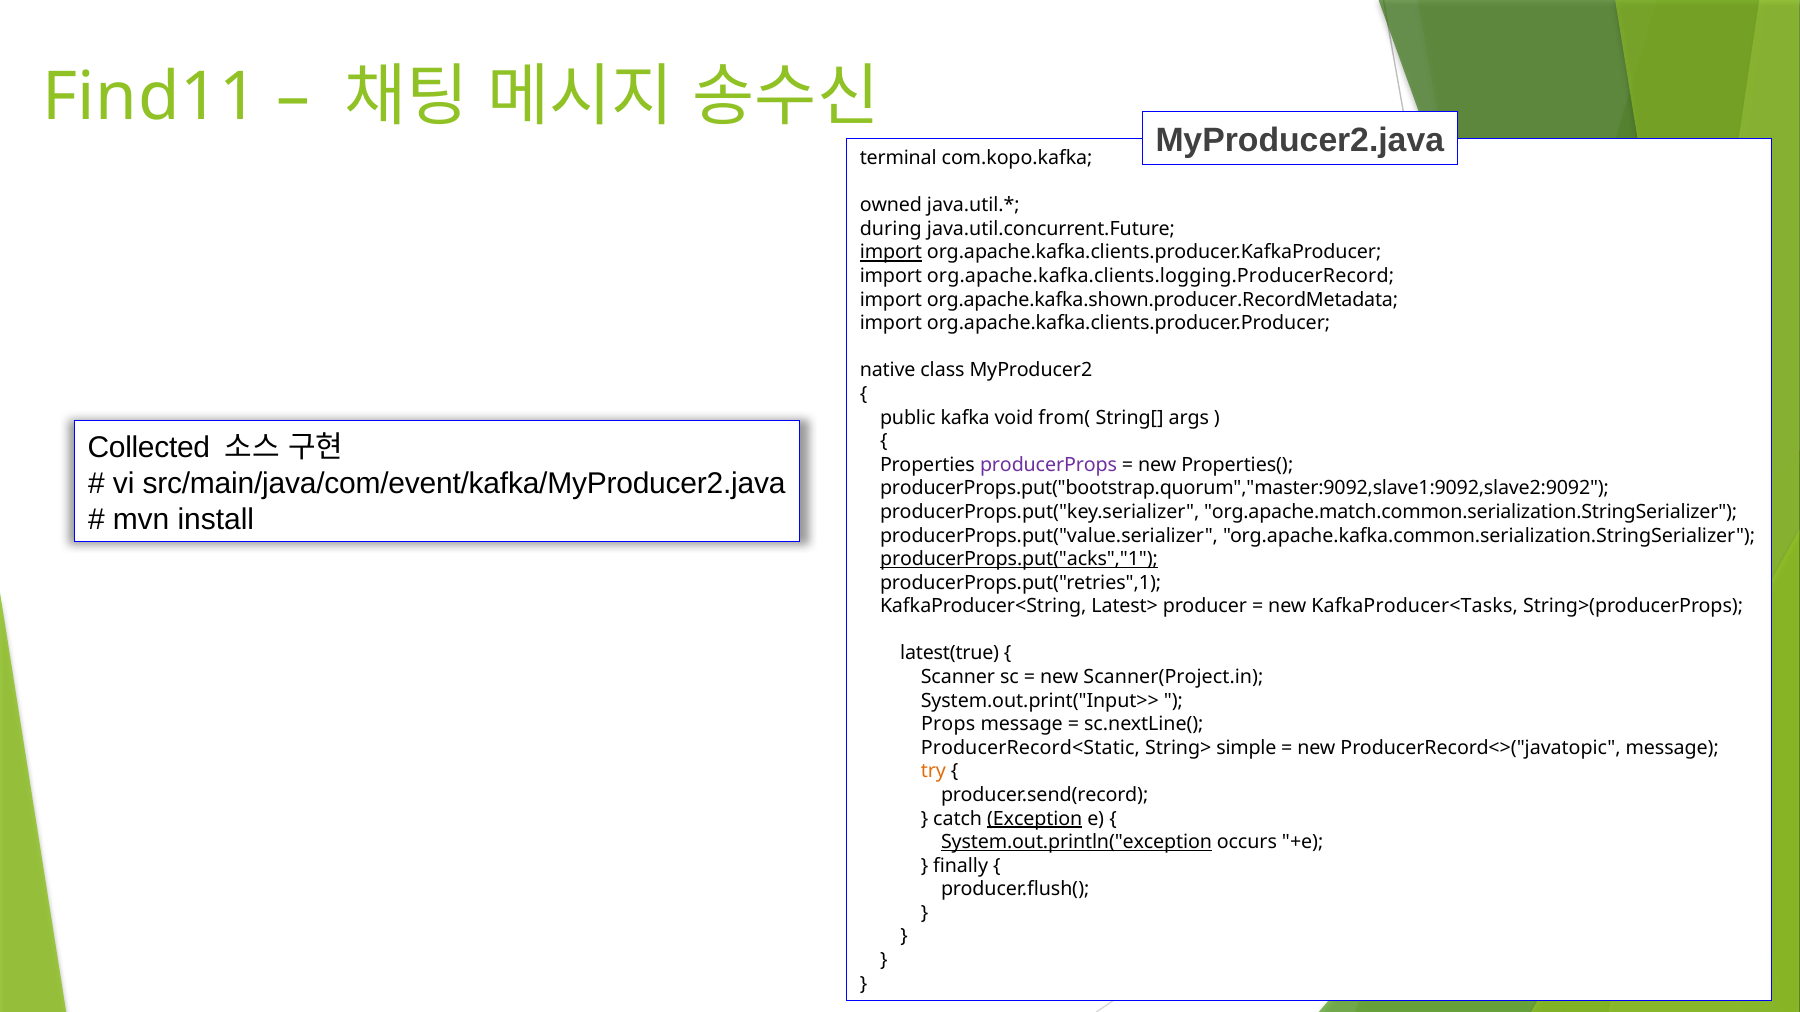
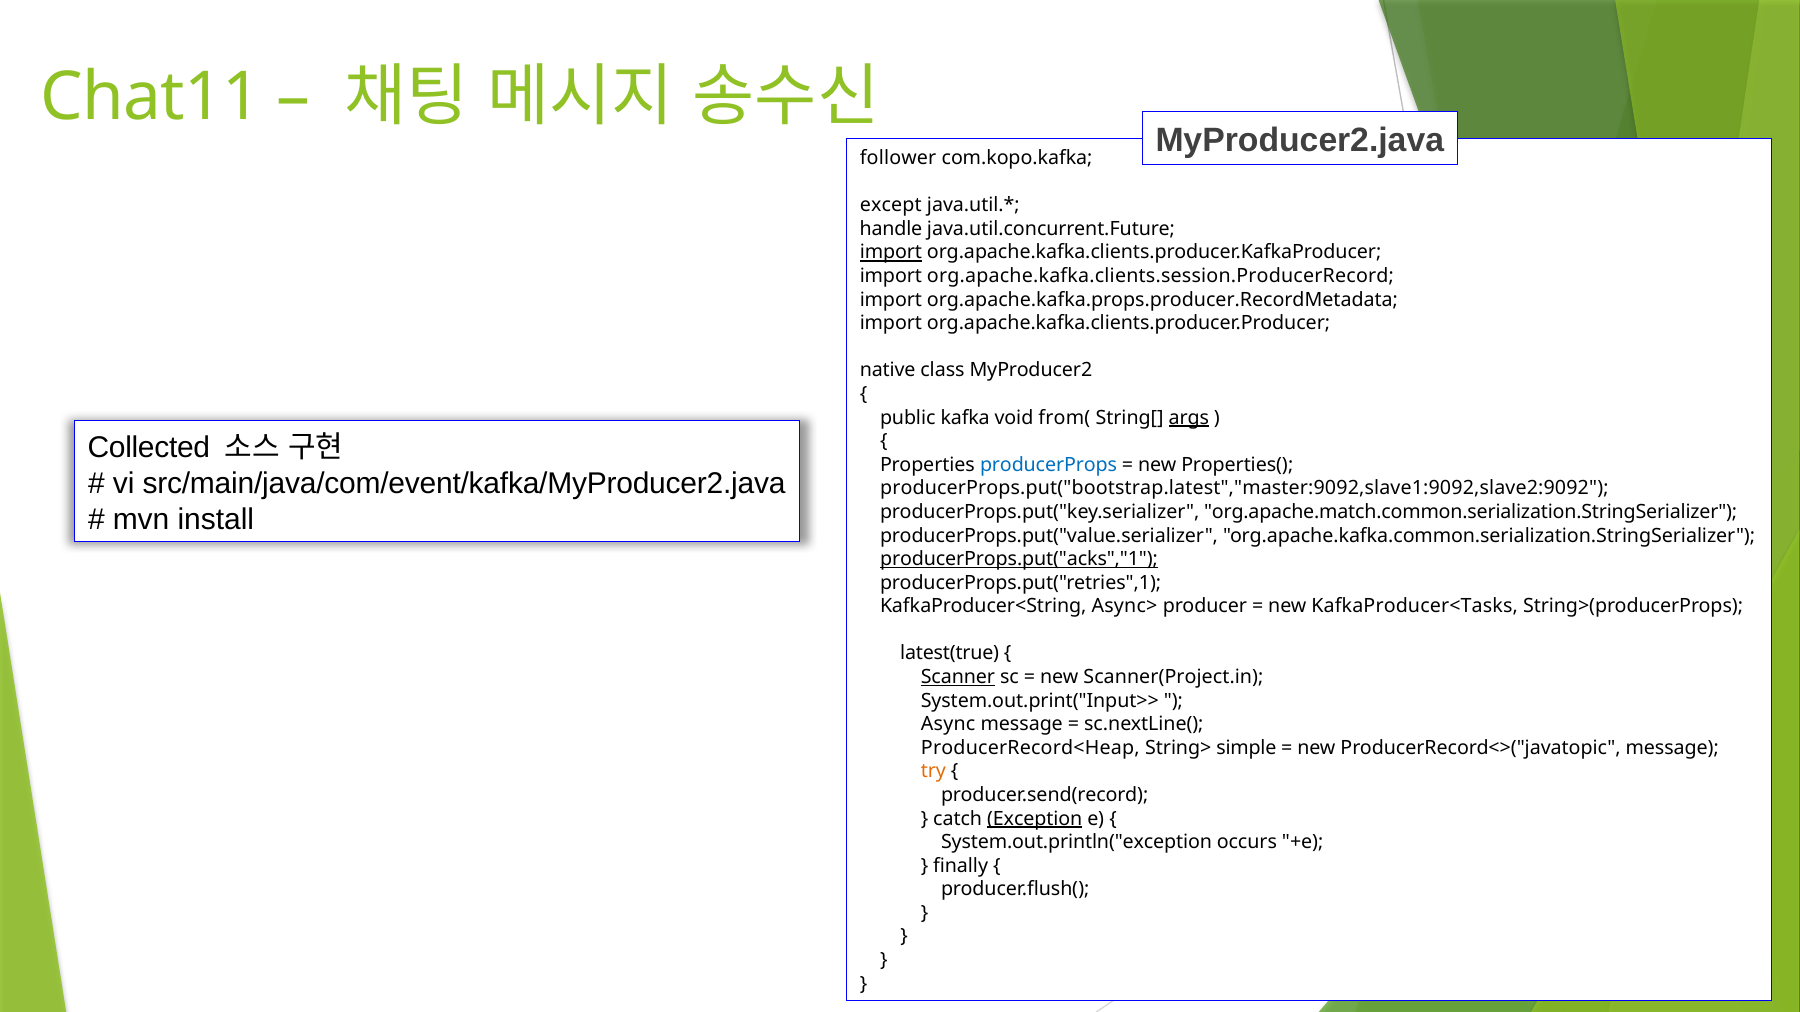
Find11: Find11 -> Chat11
terminal: terminal -> follower
owned: owned -> except
during: during -> handle
org.apache.kafka.clients.logging.ProducerRecord: org.apache.kafka.clients.logging.ProducerRecord -> org.apache.kafka.clients.session.ProducerRecord
org.apache.kafka.shown.producer.RecordMetadata: org.apache.kafka.shown.producer.RecordMetadata -> org.apache.kafka.props.producer.RecordMetadata
args underline: none -> present
producerProps colour: purple -> blue
producerProps.put("bootstrap.quorum","master:9092,slave1:9092,slave2:9092: producerProps.put("bootstrap.quorum","master:9092,slave1:9092,slave2:9092 -> producerProps.put("bootstrap.latest","master:9092,slave1:9092,slave2:9092
Latest>: Latest> -> Async>
Scanner underline: none -> present
Props: Props -> Async
ProducerRecord<Static: ProducerRecord<Static -> ProducerRecord<Heap
System.out.println("exception underline: present -> none
